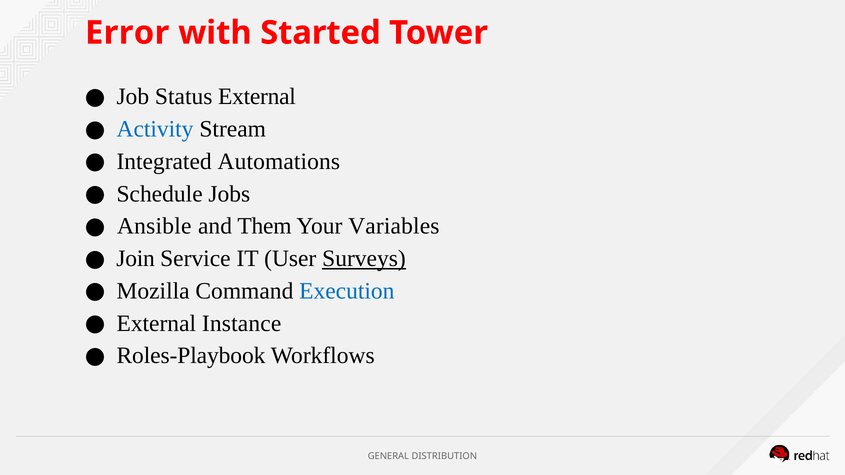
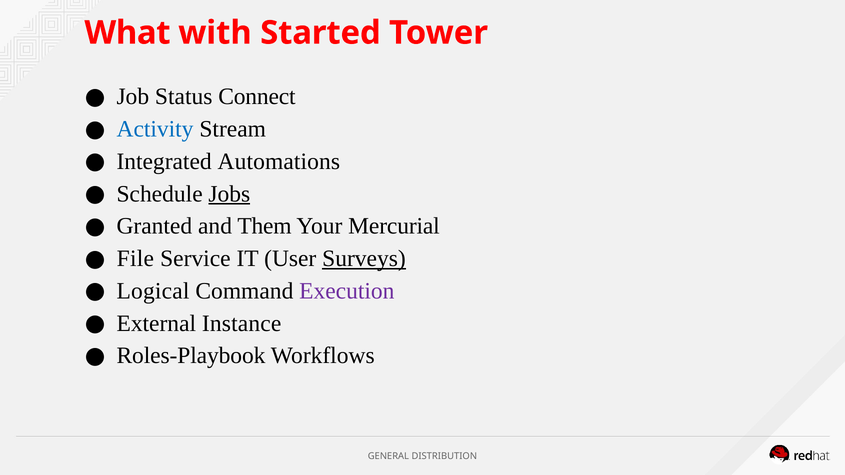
Error: Error -> What
Status External: External -> Connect
Jobs underline: none -> present
Ansible: Ansible -> Granted
Variables: Variables -> Mercurial
Join: Join -> File
Mozilla: Mozilla -> Logical
Execution colour: blue -> purple
